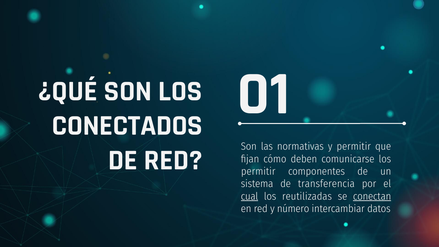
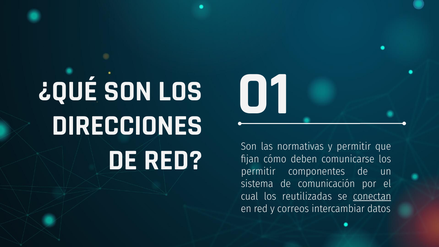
CONECTADOS: CONECTADOS -> DIRECCIONES
transferencia: transferencia -> comunicación
cual underline: present -> none
número: número -> correos
